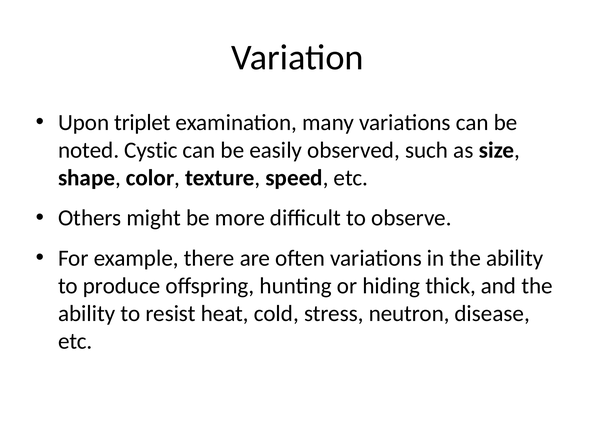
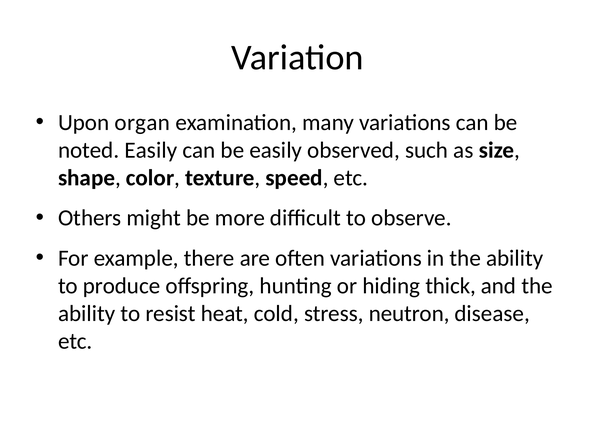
triplet: triplet -> organ
noted Cystic: Cystic -> Easily
